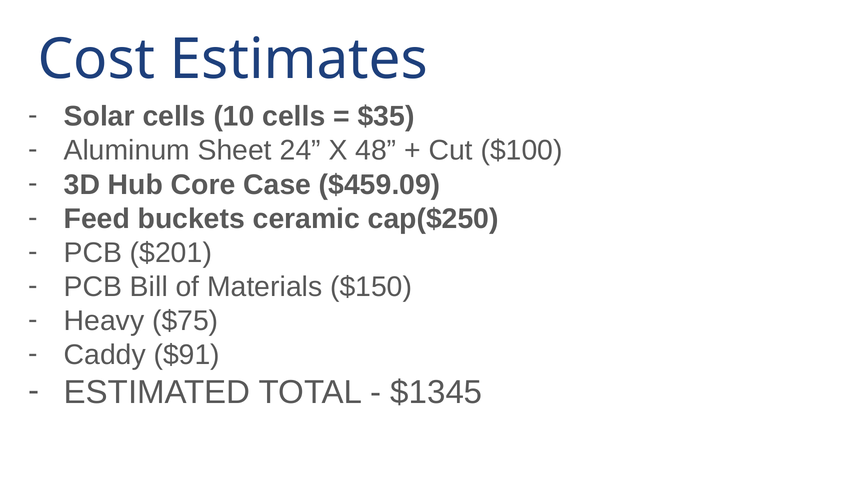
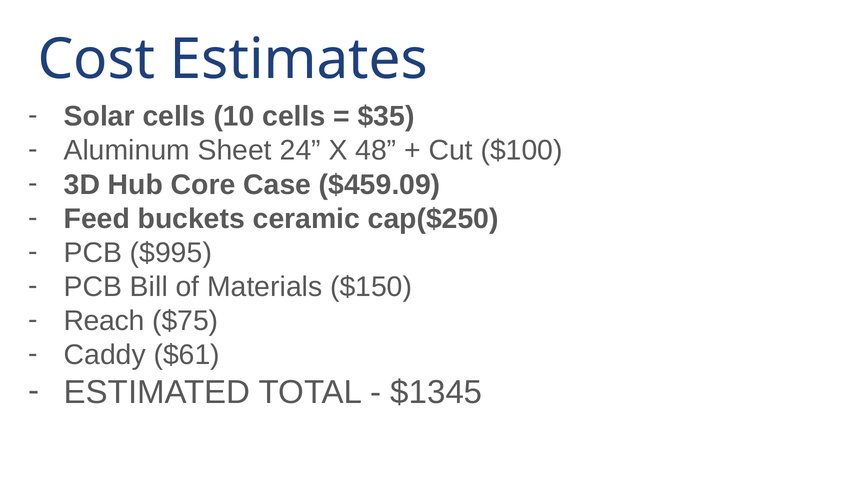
$201: $201 -> $995
Heavy: Heavy -> Reach
$91: $91 -> $61
